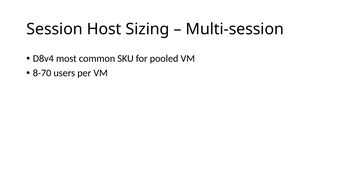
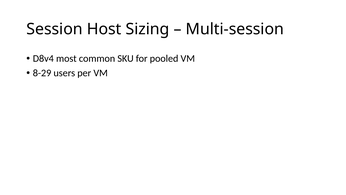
8-70: 8-70 -> 8-29
